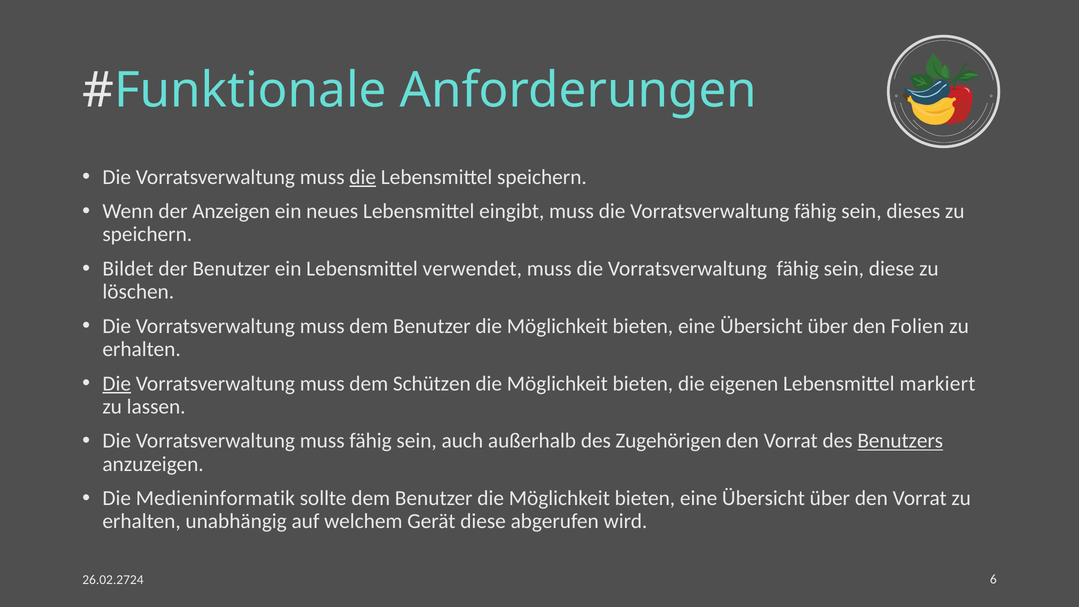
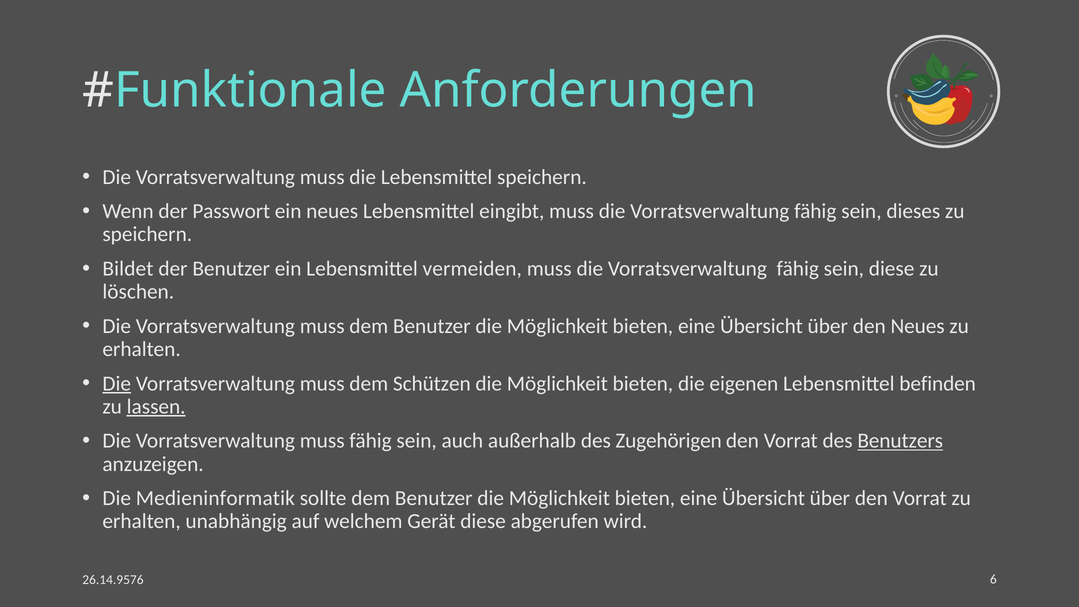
die at (363, 177) underline: present -> none
Anzeigen: Anzeigen -> Passwort
verwendet: verwendet -> vermeiden
den Folien: Folien -> Neues
markiert: markiert -> befinden
lassen underline: none -> present
26.02.2724: 26.02.2724 -> 26.14.9576
